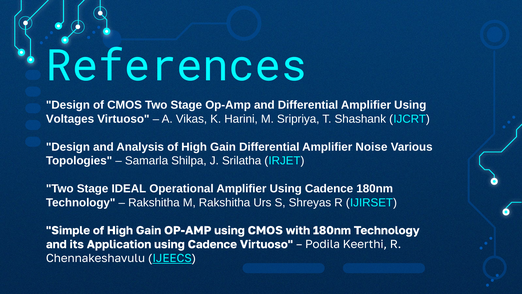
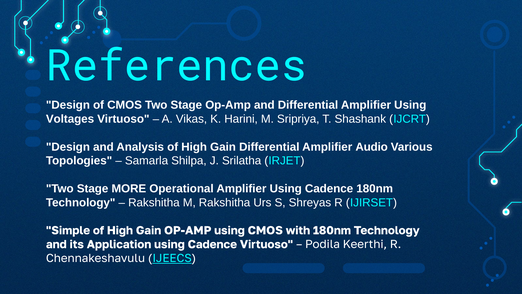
Noise: Noise -> Audio
IDEAL: IDEAL -> MORE
